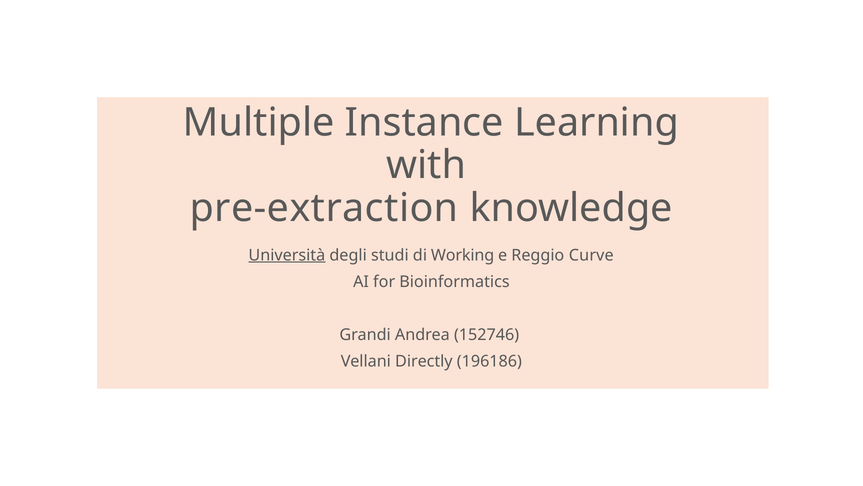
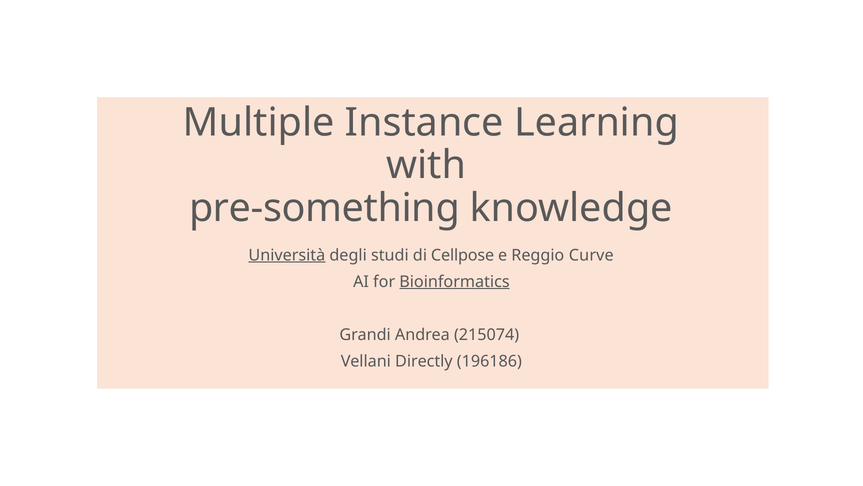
pre-extraction: pre-extraction -> pre-something
Working: Working -> Cellpose
Bioinformatics underline: none -> present
152746: 152746 -> 215074
